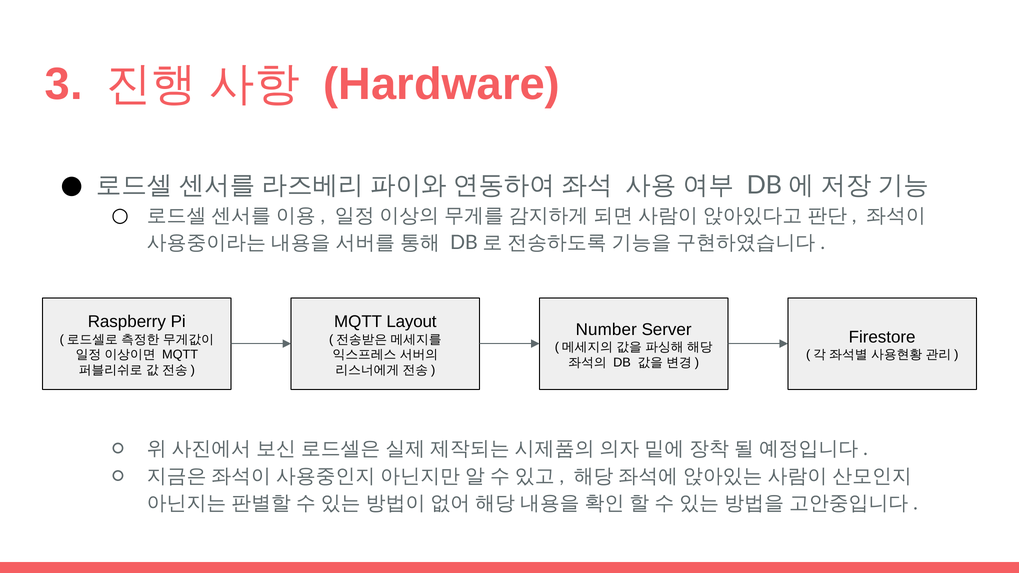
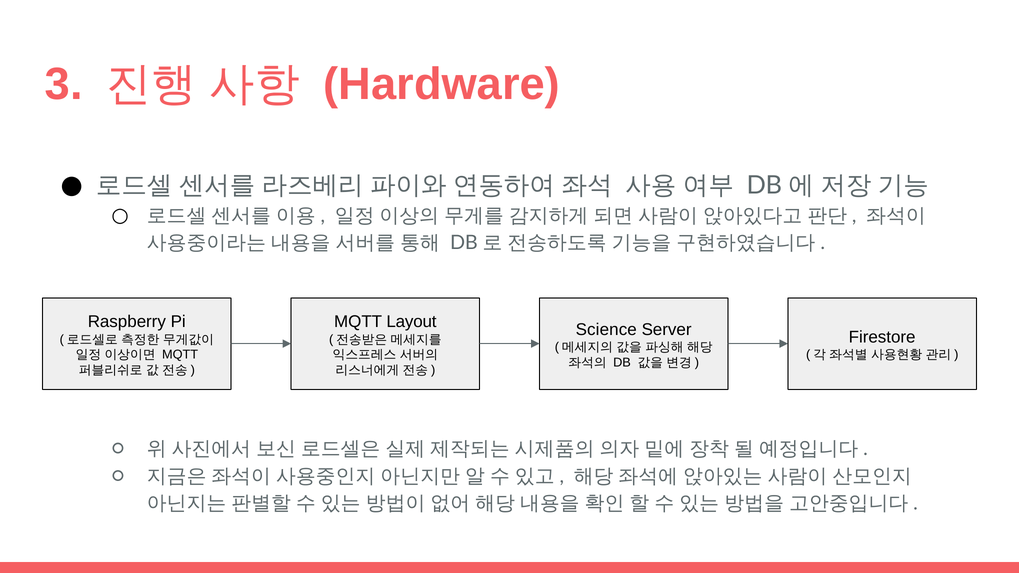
Number: Number -> Science
